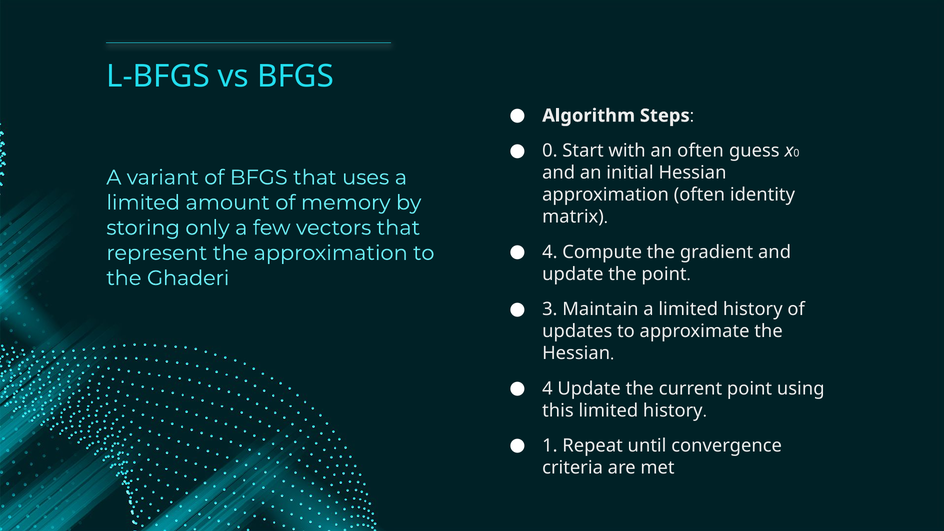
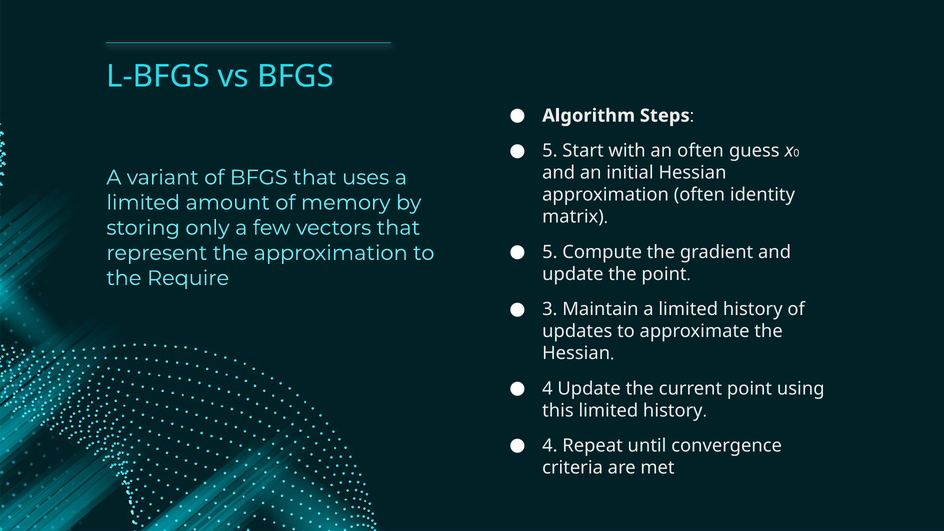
0 at (550, 151): 0 -> 5
4 at (550, 252): 4 -> 5
Ghaderi: Ghaderi -> Require
1 at (550, 446): 1 -> 4
